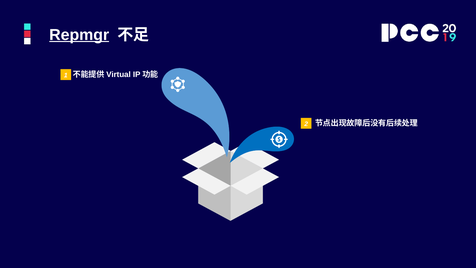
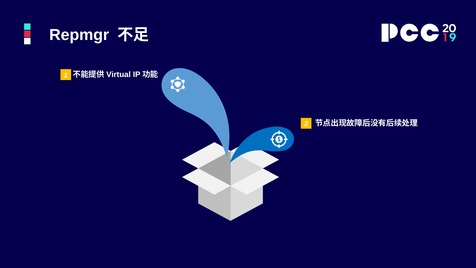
Repmgr underline: present -> none
